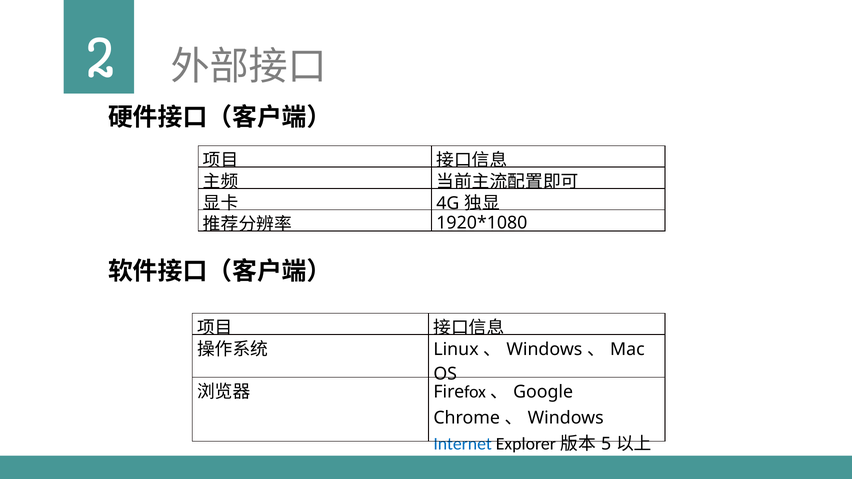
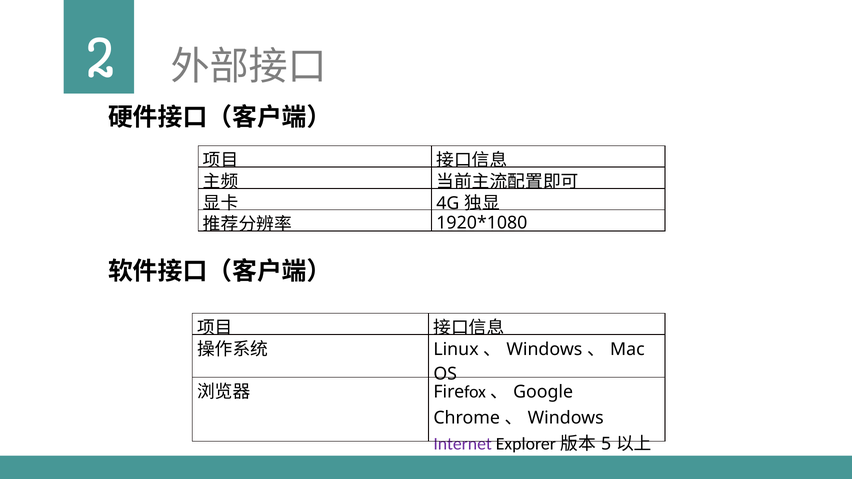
Internet colour: blue -> purple
